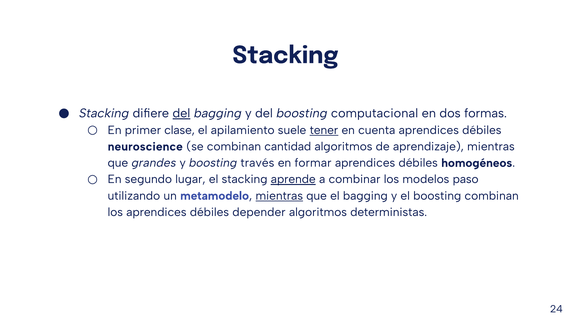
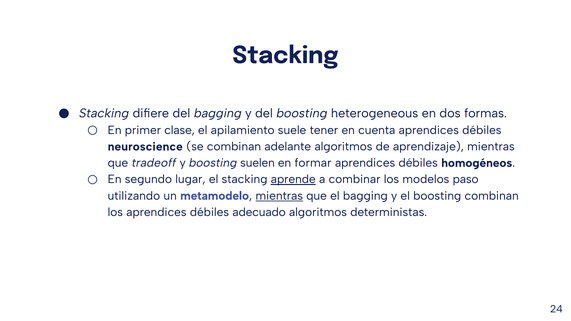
del at (181, 113) underline: present -> none
computacional: computacional -> heterogeneous
tener underline: present -> none
cantidad: cantidad -> adelante
grandes: grandes -> tradeoff
través: través -> suelen
depender: depender -> adecuado
